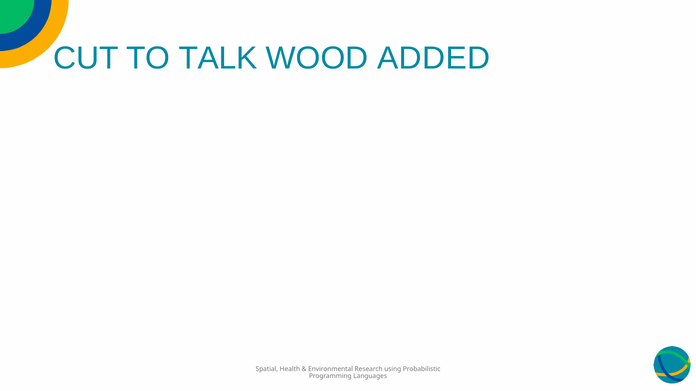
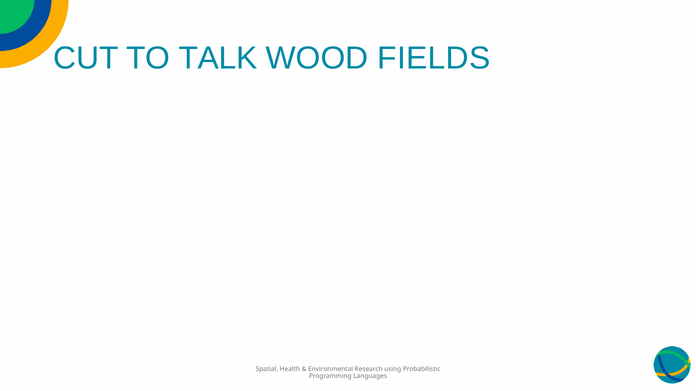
ADDED: ADDED -> FIELDS
